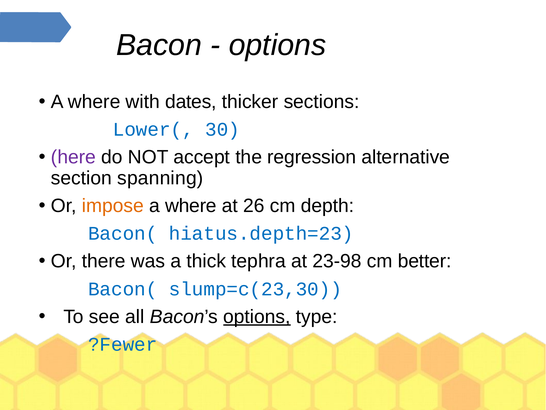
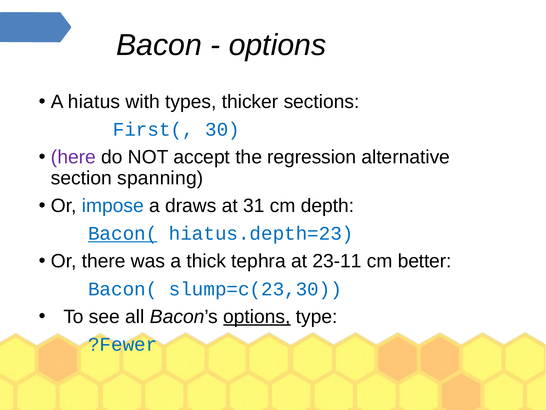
where at (94, 102): where -> hiatus
dates: dates -> types
Lower(: Lower( -> First(
impose colour: orange -> blue
where at (191, 206): where -> draws
26: 26 -> 31
Bacon( at (123, 233) underline: none -> present
23-98: 23-98 -> 23-11
